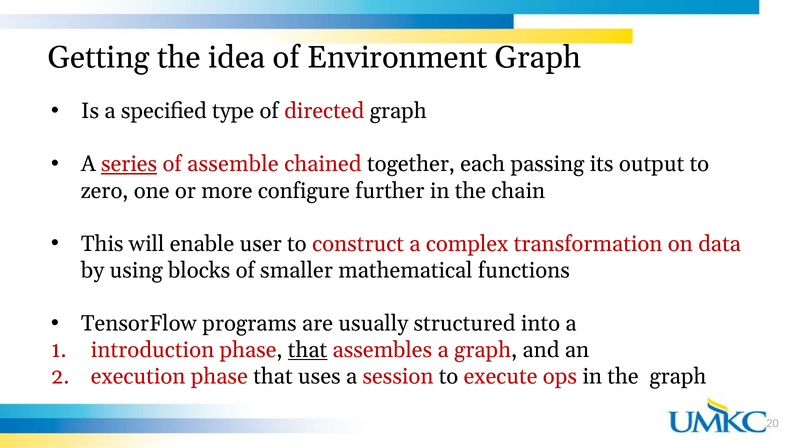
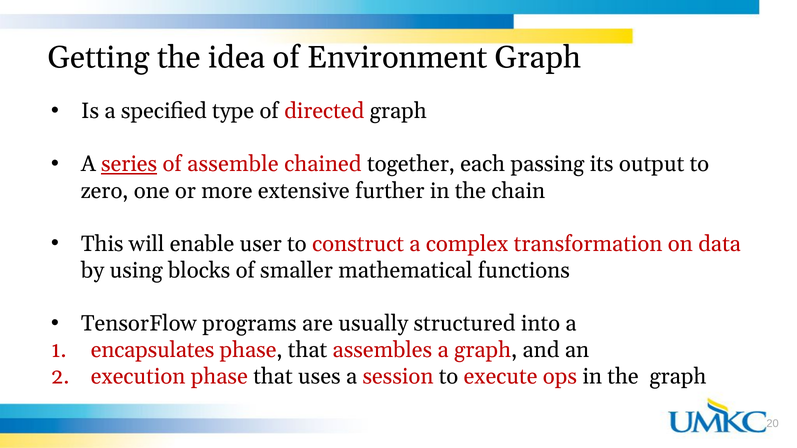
configure: configure -> extensive
introduction: introduction -> encapsulates
that at (308, 350) underline: present -> none
